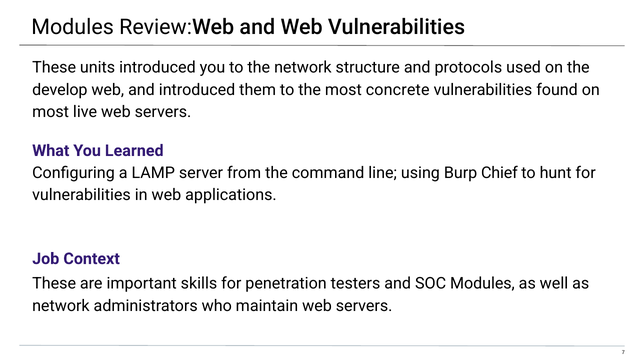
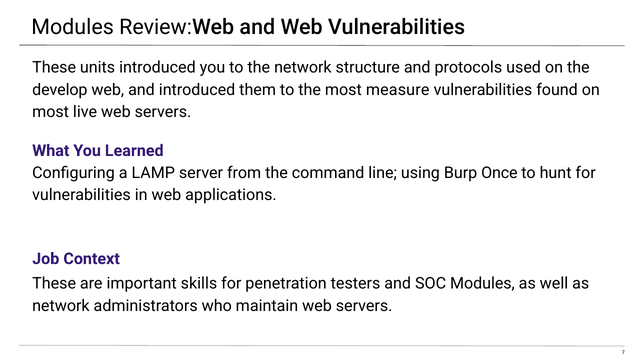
concrete: concrete -> measure
Chief: Chief -> Once
